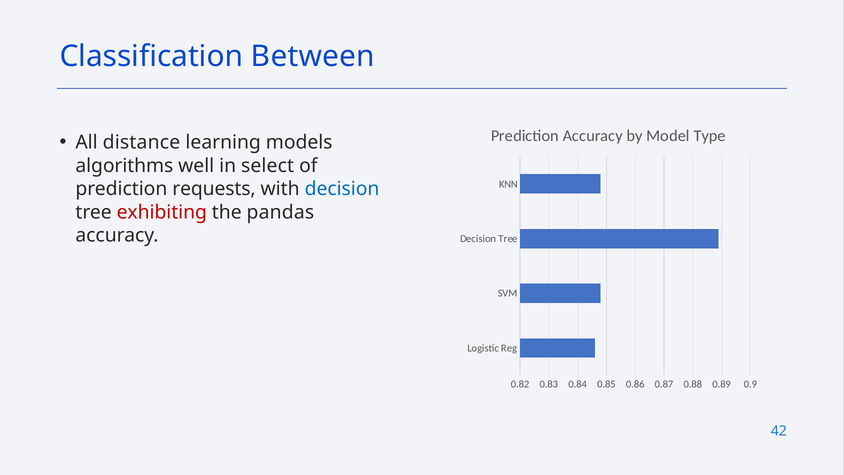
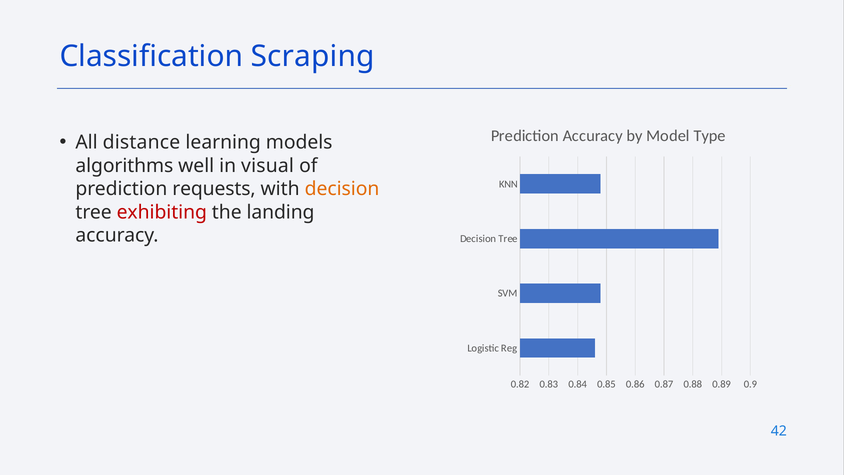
Between: Between -> Scraping
select: select -> visual
decision at (342, 189) colour: blue -> orange
pandas: pandas -> landing
